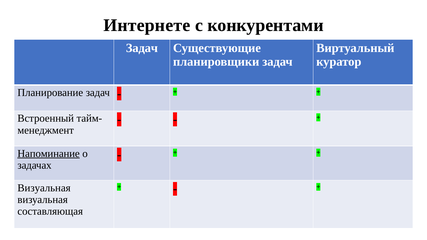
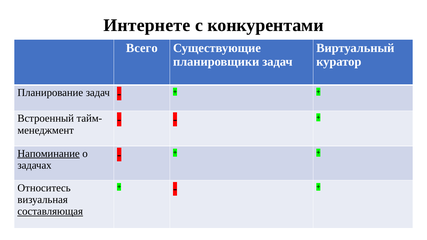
Задач at (142, 48): Задач -> Всего
Визуальная at (44, 188): Визуальная -> Относитесь
составляющая underline: none -> present
